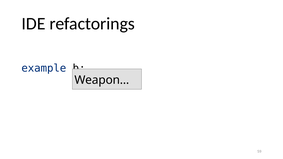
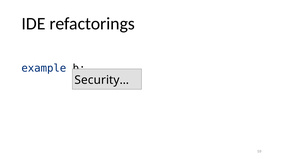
Weapon…: Weapon… -> Security…
